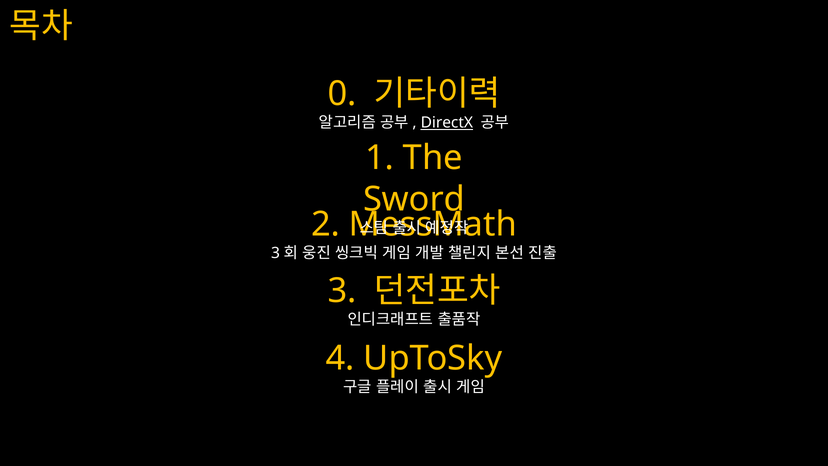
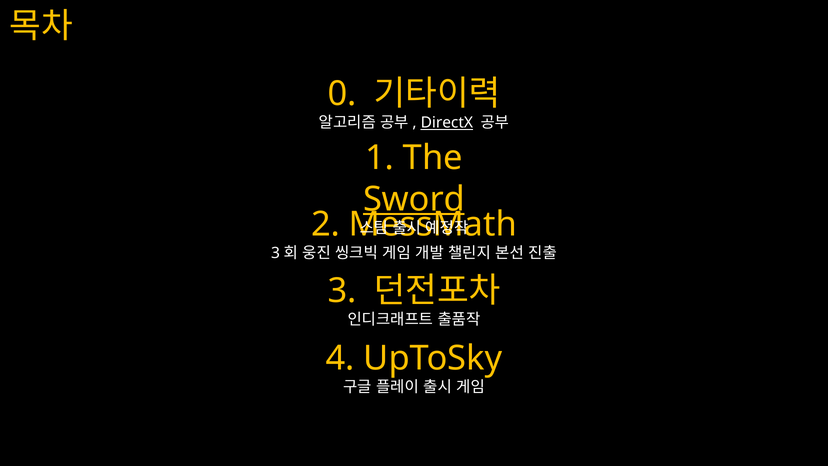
Sword underline: none -> present
